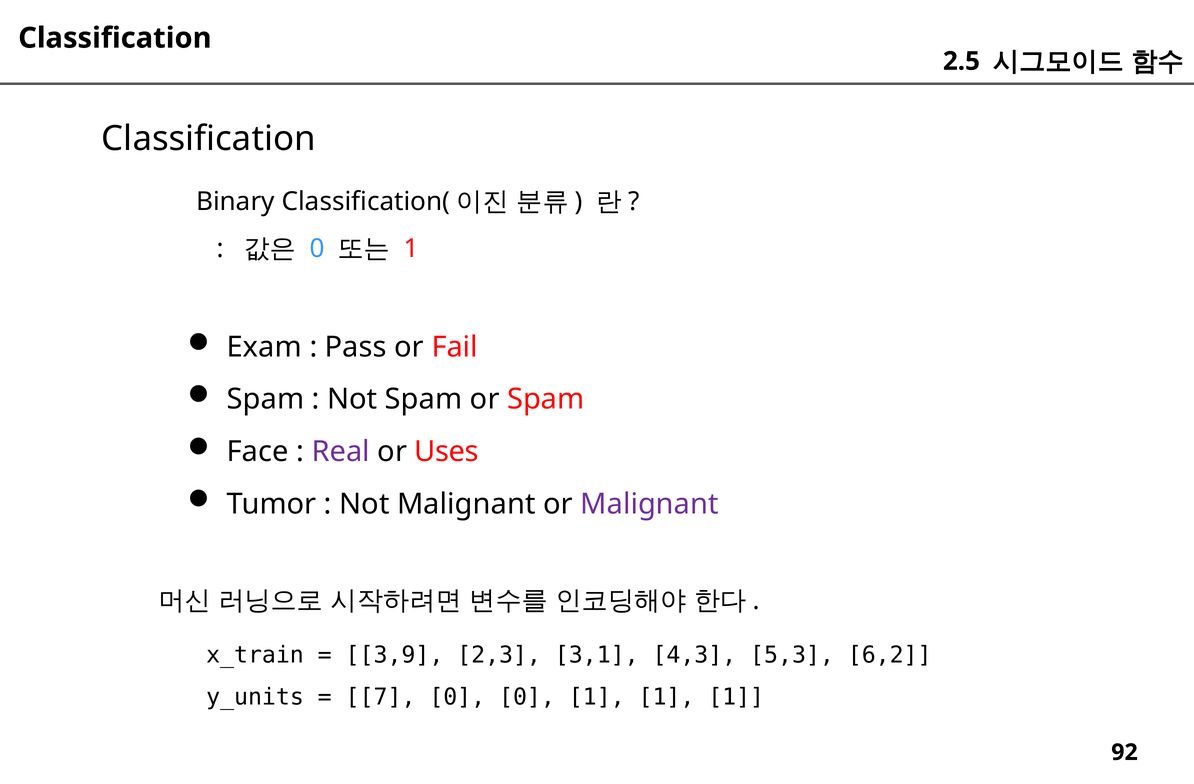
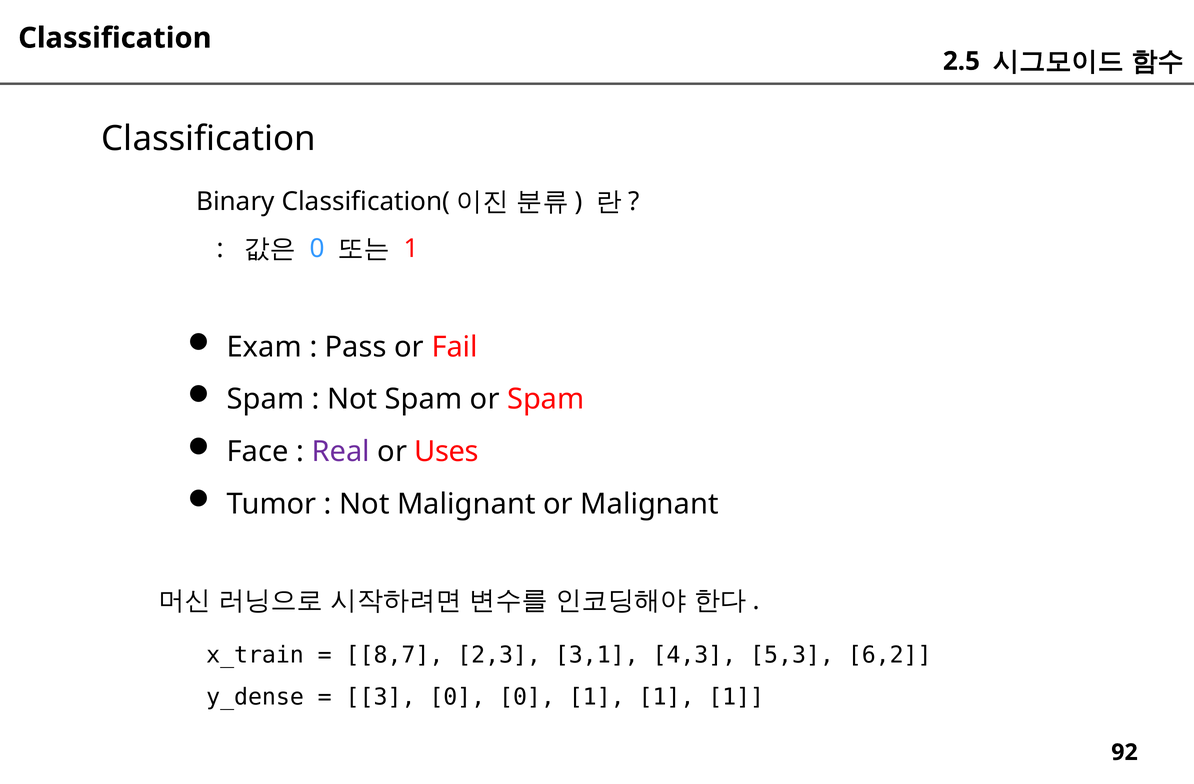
Malignant at (650, 504) colour: purple -> black
3,9: 3,9 -> 8,7
y_units: y_units -> y_dense
7: 7 -> 3
